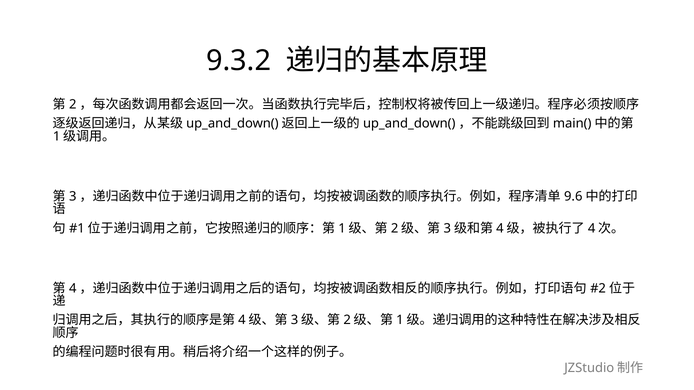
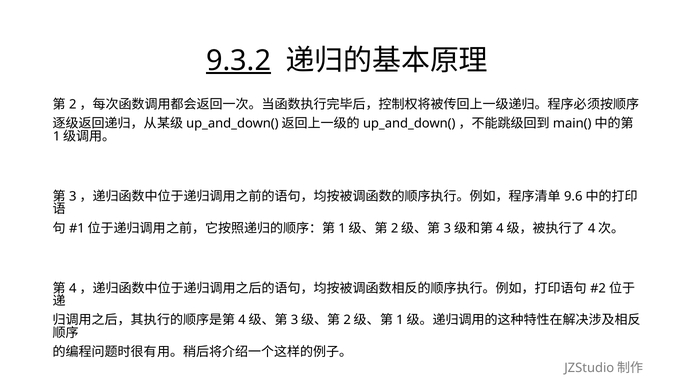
9.3.2 underline: none -> present
